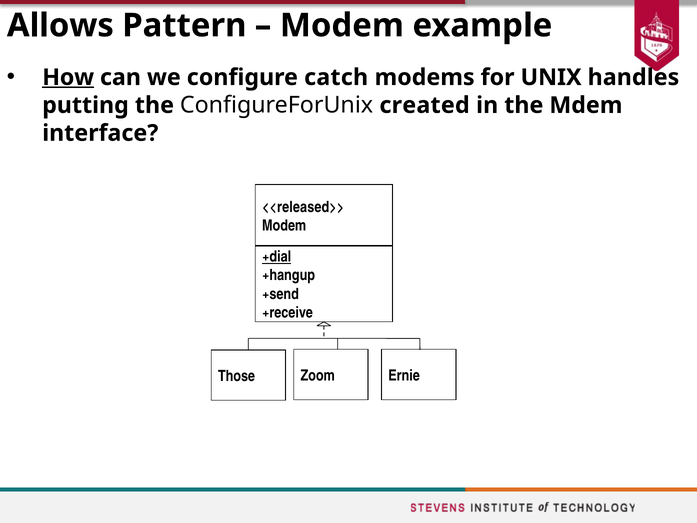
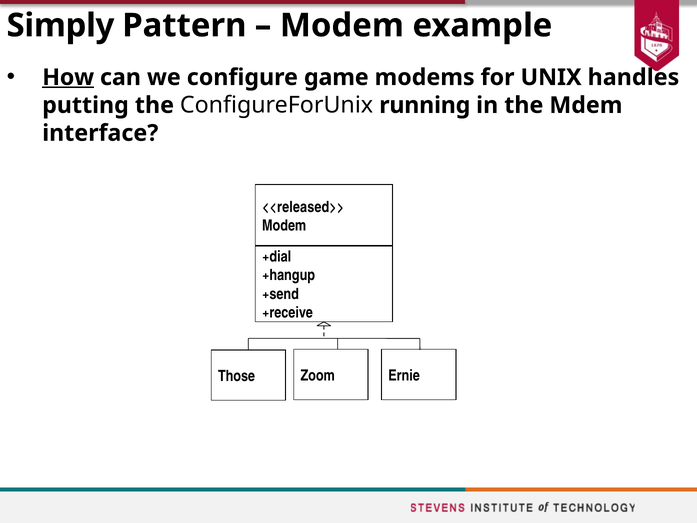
Allows: Allows -> Simply
catch: catch -> game
created: created -> running
+dial underline: present -> none
